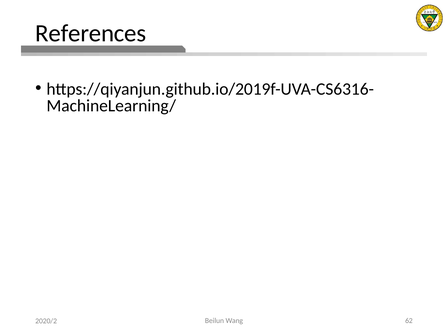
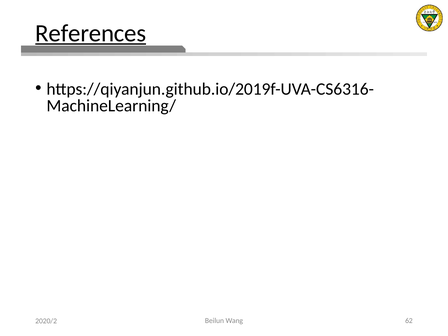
References underline: none -> present
